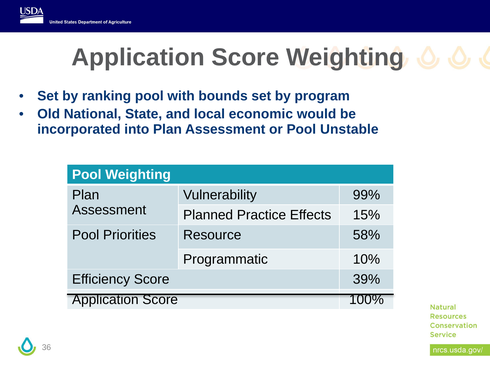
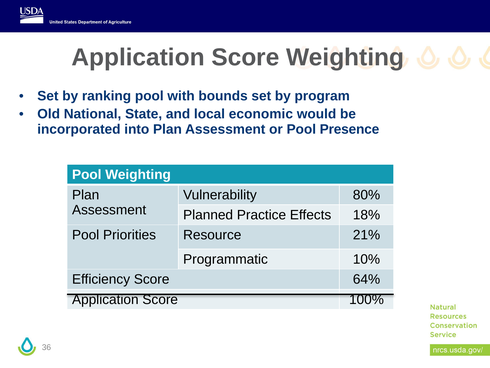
Unstable: Unstable -> Presence
99%: 99% -> 80%
15%: 15% -> 18%
58%: 58% -> 21%
39%: 39% -> 64%
